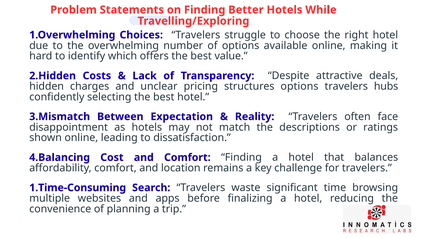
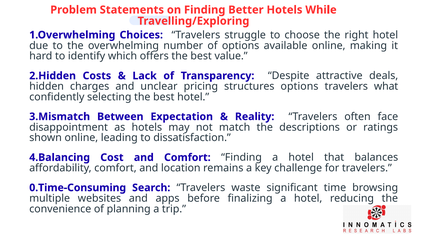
hubs: hubs -> what
1.Time-Consuming: 1.Time-Consuming -> 0.Time-Consuming
